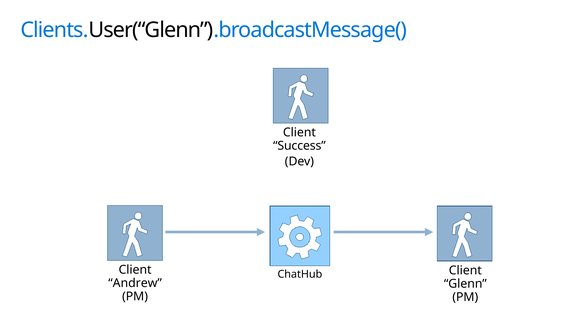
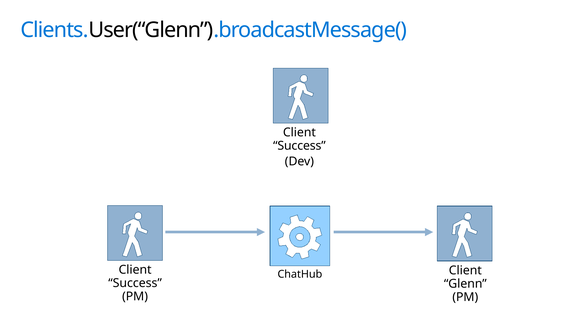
Andrew at (135, 283): Andrew -> Success
